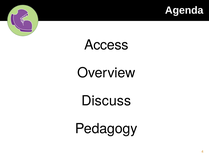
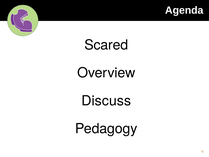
Access: Access -> Scared
